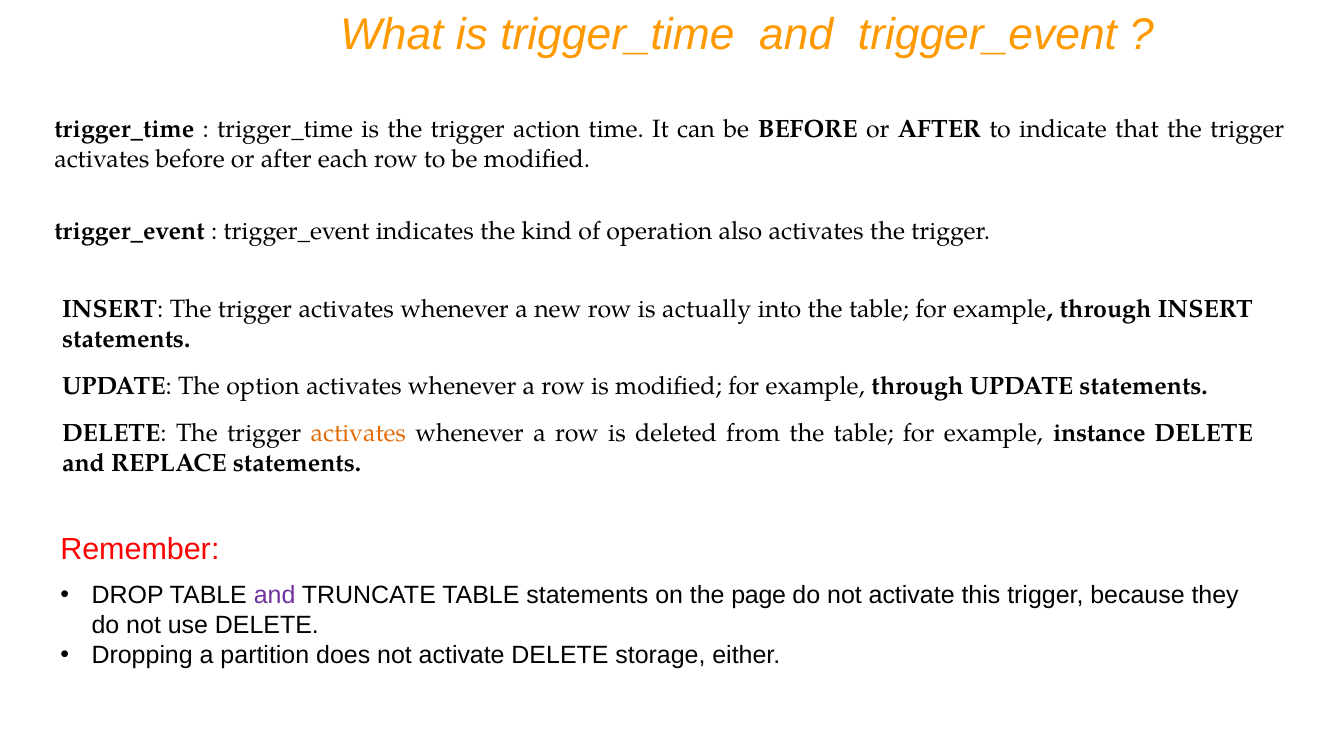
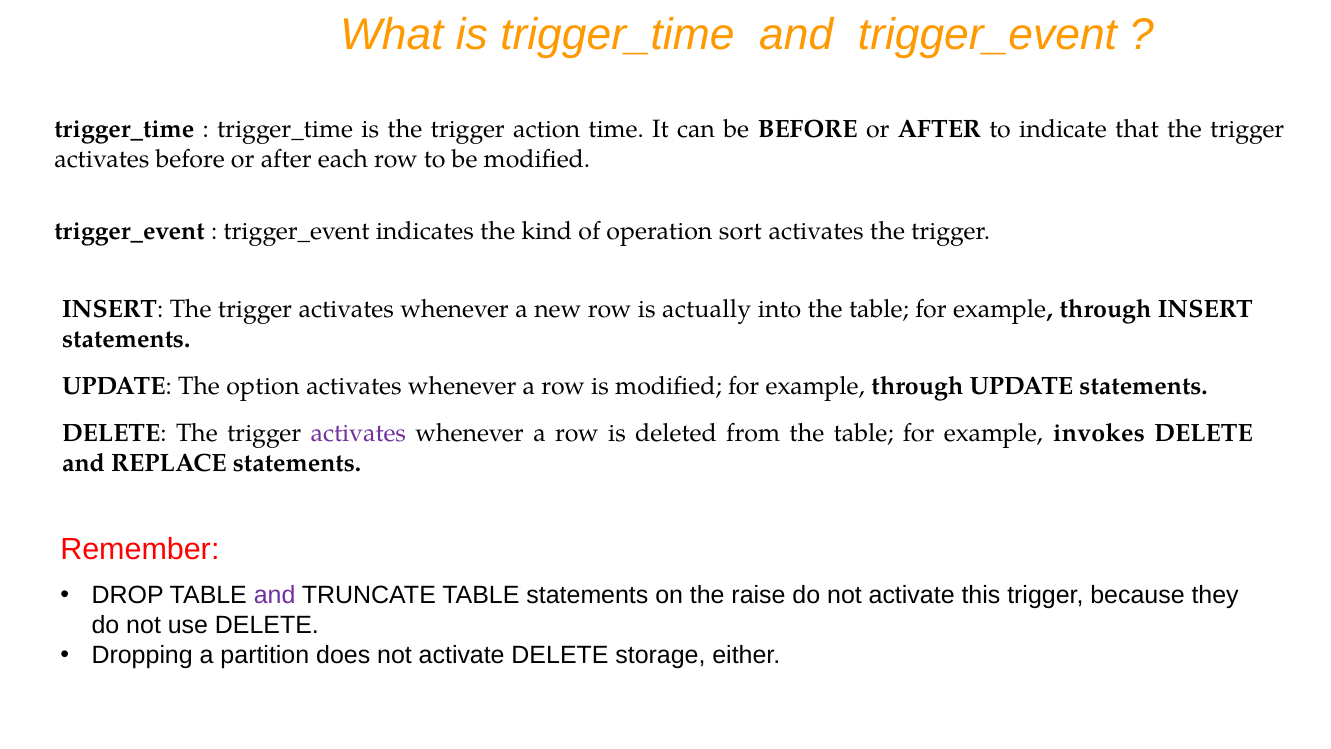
also: also -> sort
activates at (358, 433) colour: orange -> purple
instance: instance -> invokes
page: page -> raise
